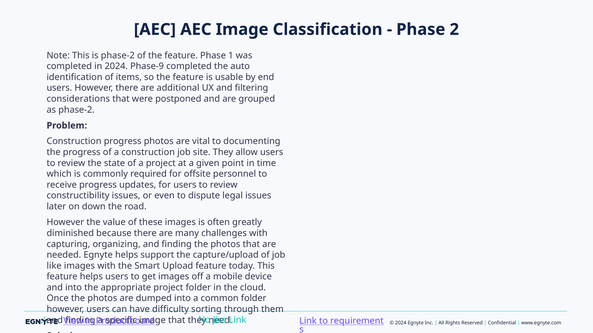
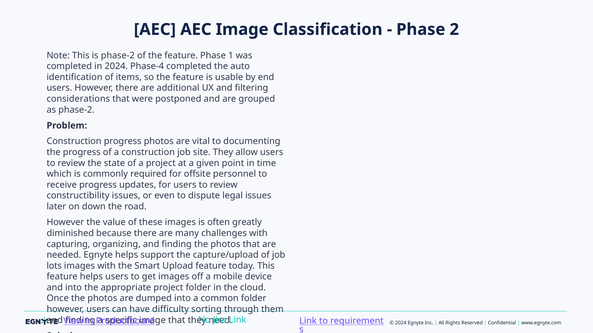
Phase-9: Phase-9 -> Phase-4
like: like -> lots
